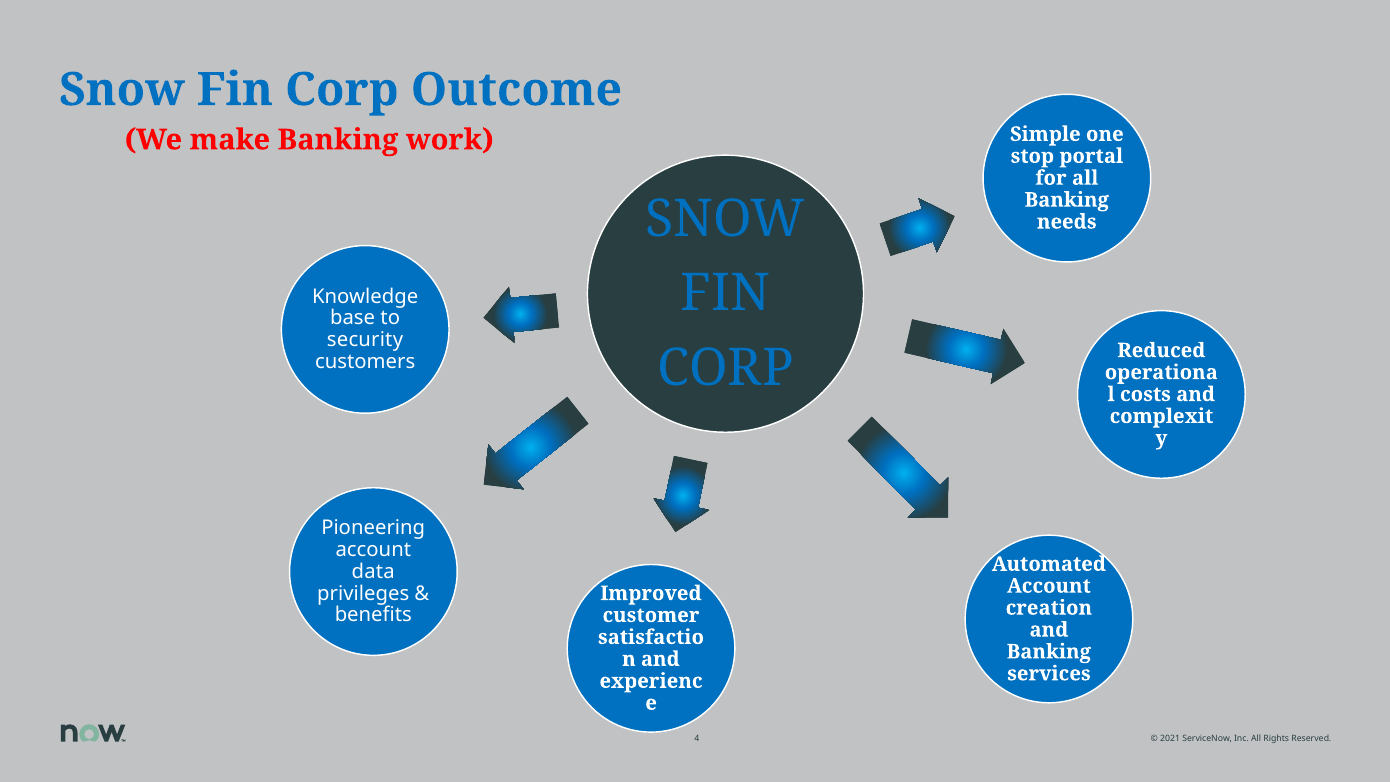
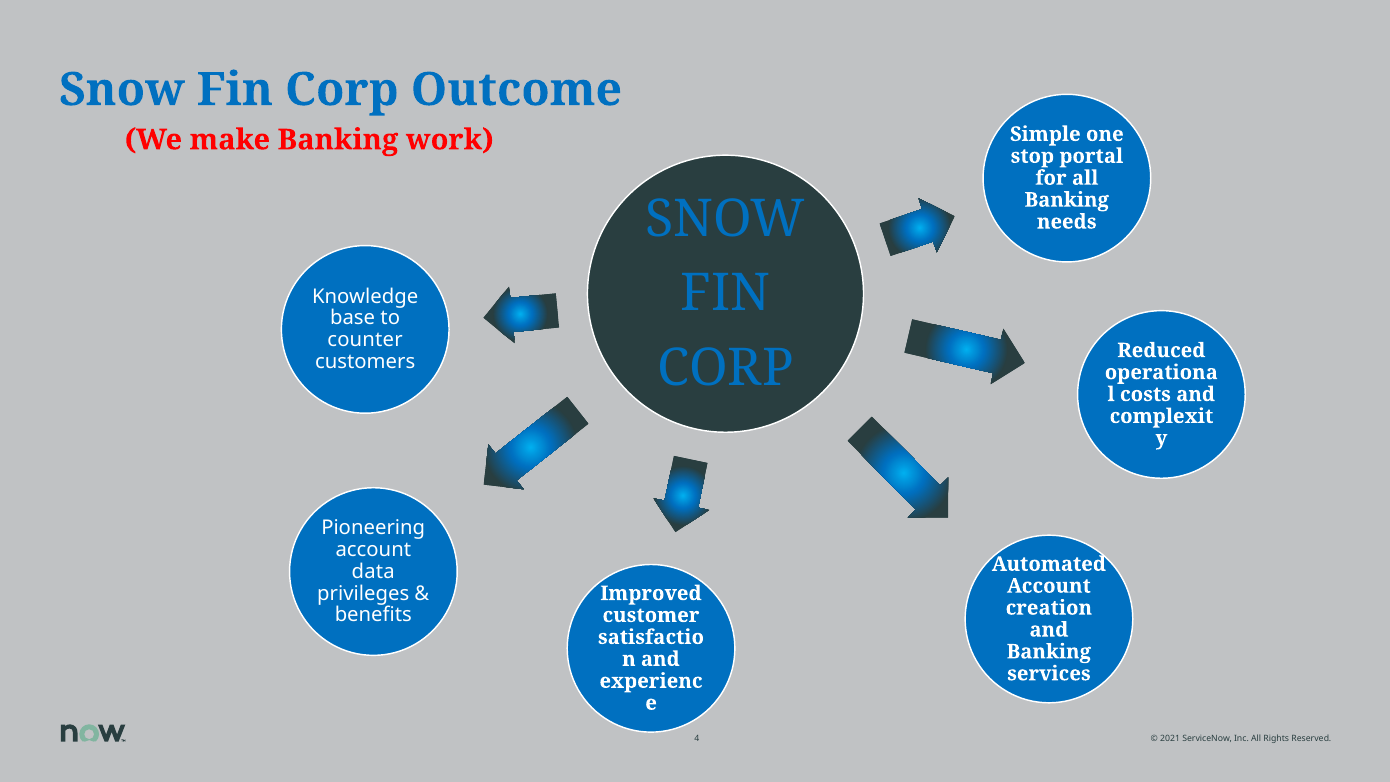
security: security -> counter
